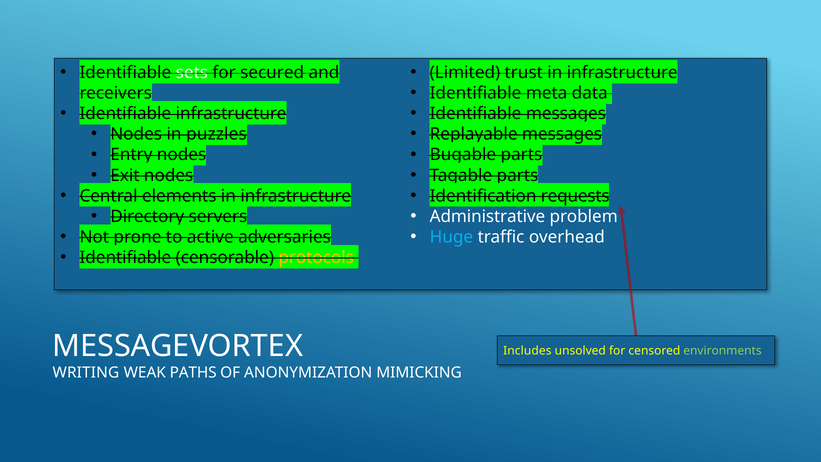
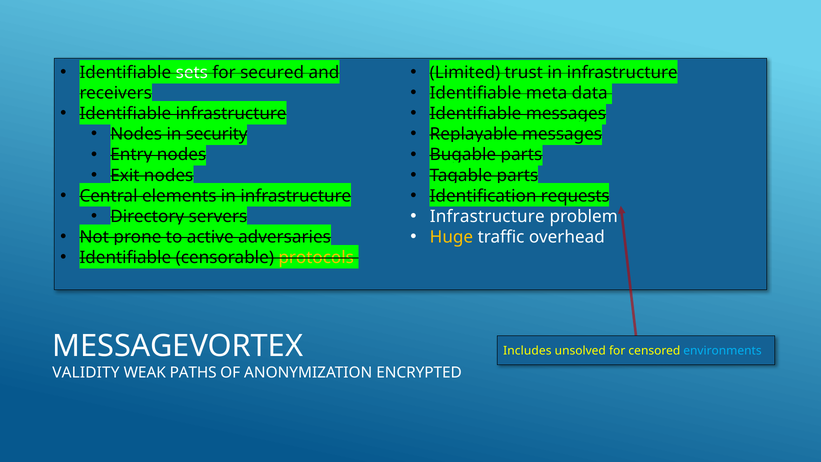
puzzles: puzzles -> security
Administrative at (487, 216): Administrative -> Infrastructure
Huge colour: light blue -> yellow
environments colour: light green -> light blue
WRITING: WRITING -> VALIDITY
MIMICKING: MIMICKING -> ENCRYPTED
